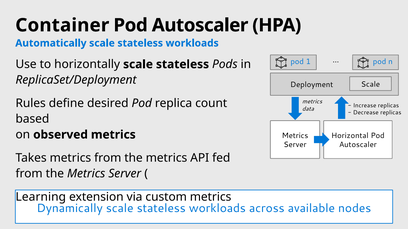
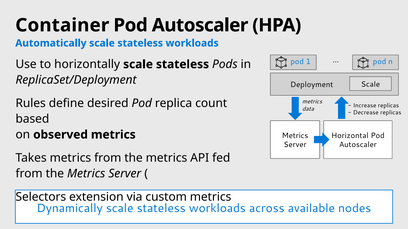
Learning: Learning -> Selectors
